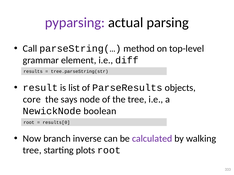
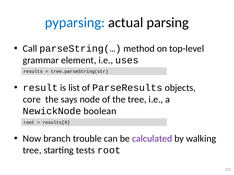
pyparsing colour: purple -> blue
diff: diff -> uses
inverse: inverse -> trouble
plots: plots -> tests
